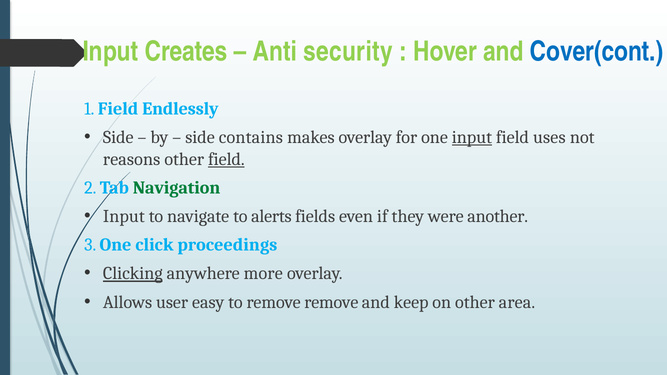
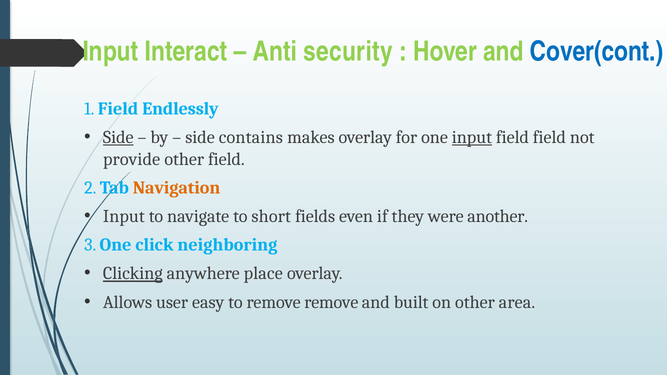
Creates: Creates -> Interact
Side at (118, 137) underline: none -> present
field uses: uses -> field
reasons: reasons -> provide
field at (226, 159) underline: present -> none
Navigation colour: green -> orange
alerts: alerts -> short
proceedings: proceedings -> neighboring
more: more -> place
keep: keep -> built
